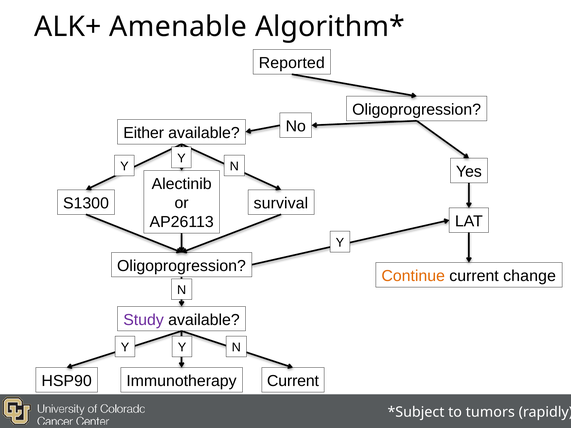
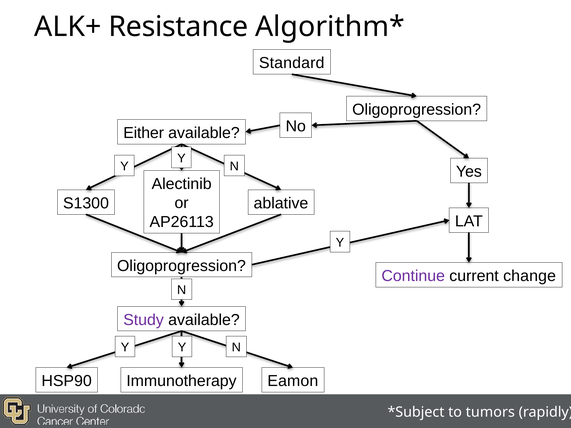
Amenable: Amenable -> Resistance
Reported: Reported -> Standard
survival: survival -> ablative
Continue colour: orange -> purple
Immunotherapy Current: Current -> Eamon
